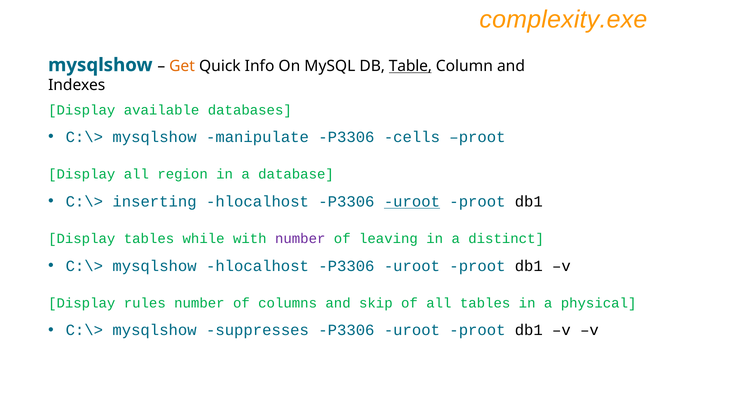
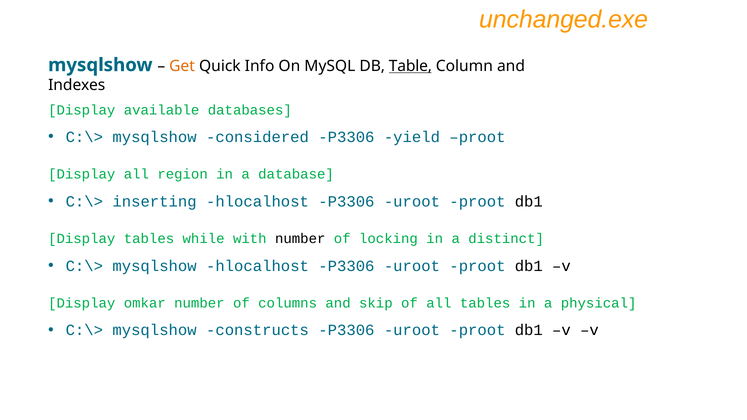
complexity.exe: complexity.exe -> unchanged.exe
manipulate: manipulate -> considered
cells: cells -> yield
uroot at (412, 202) underline: present -> none
number at (300, 239) colour: purple -> black
leaving: leaving -> locking
rules: rules -> omkar
suppresses: suppresses -> constructs
